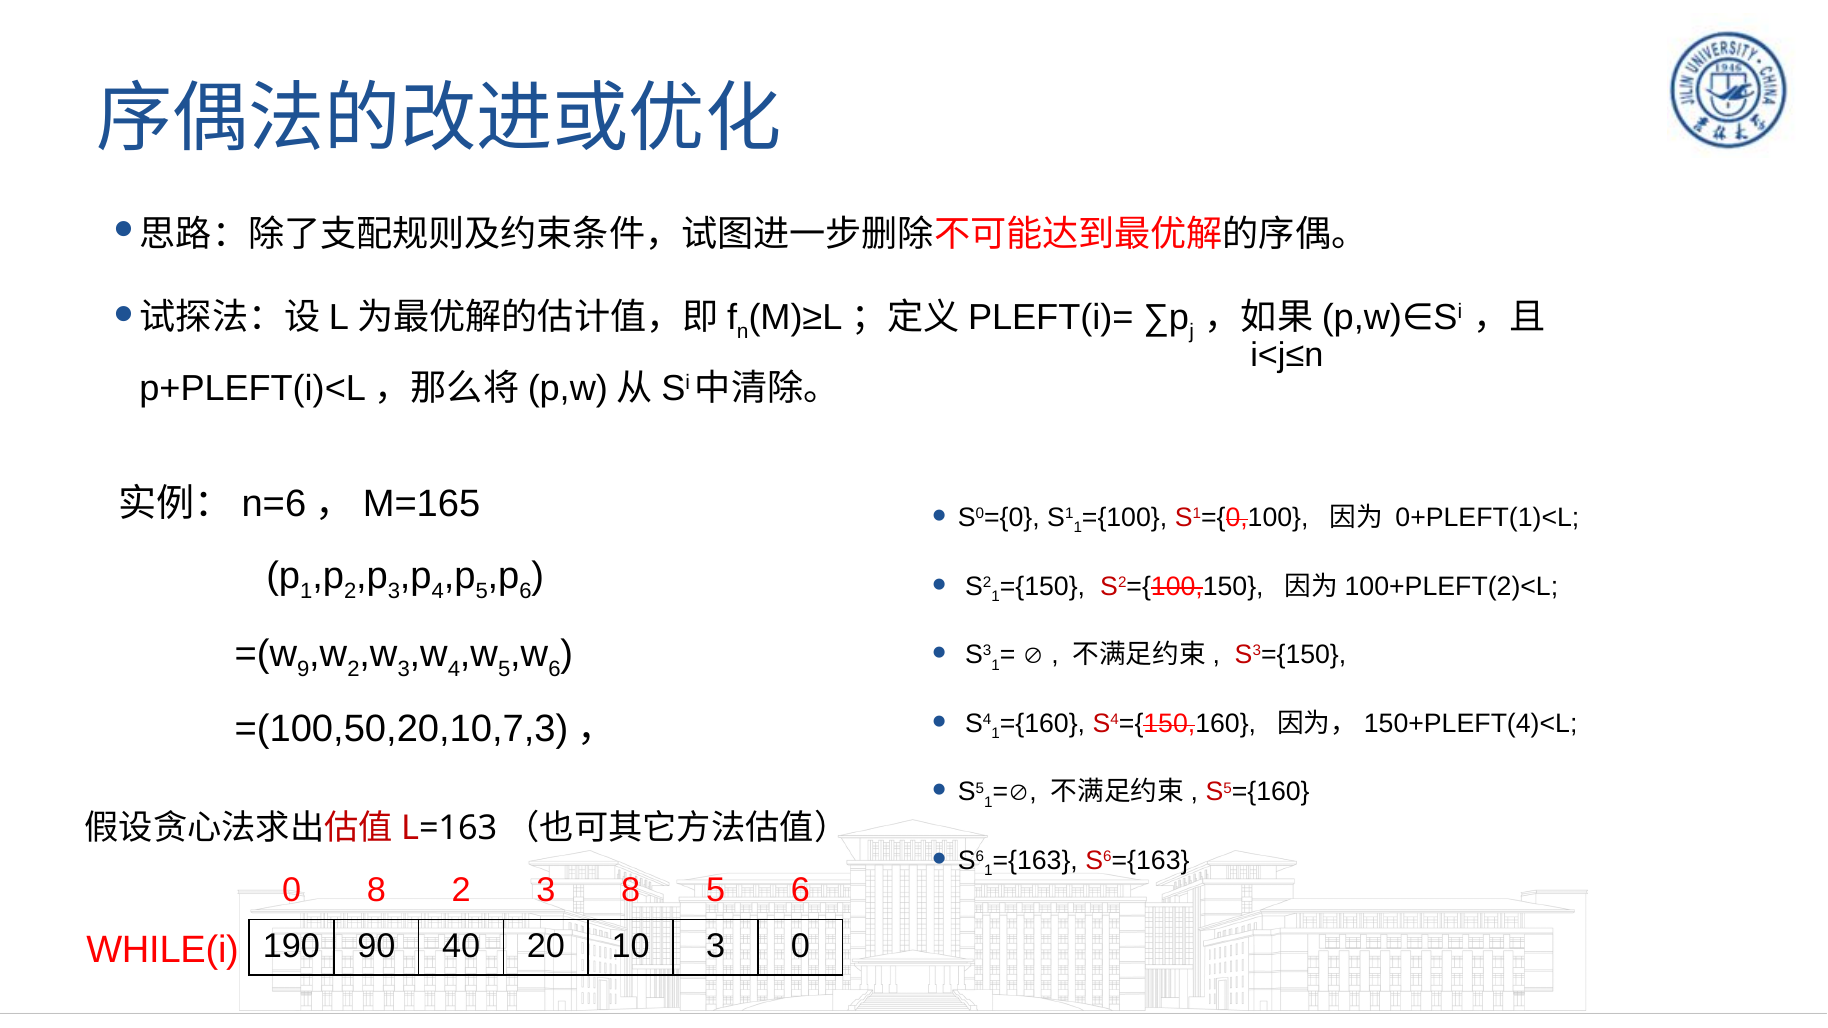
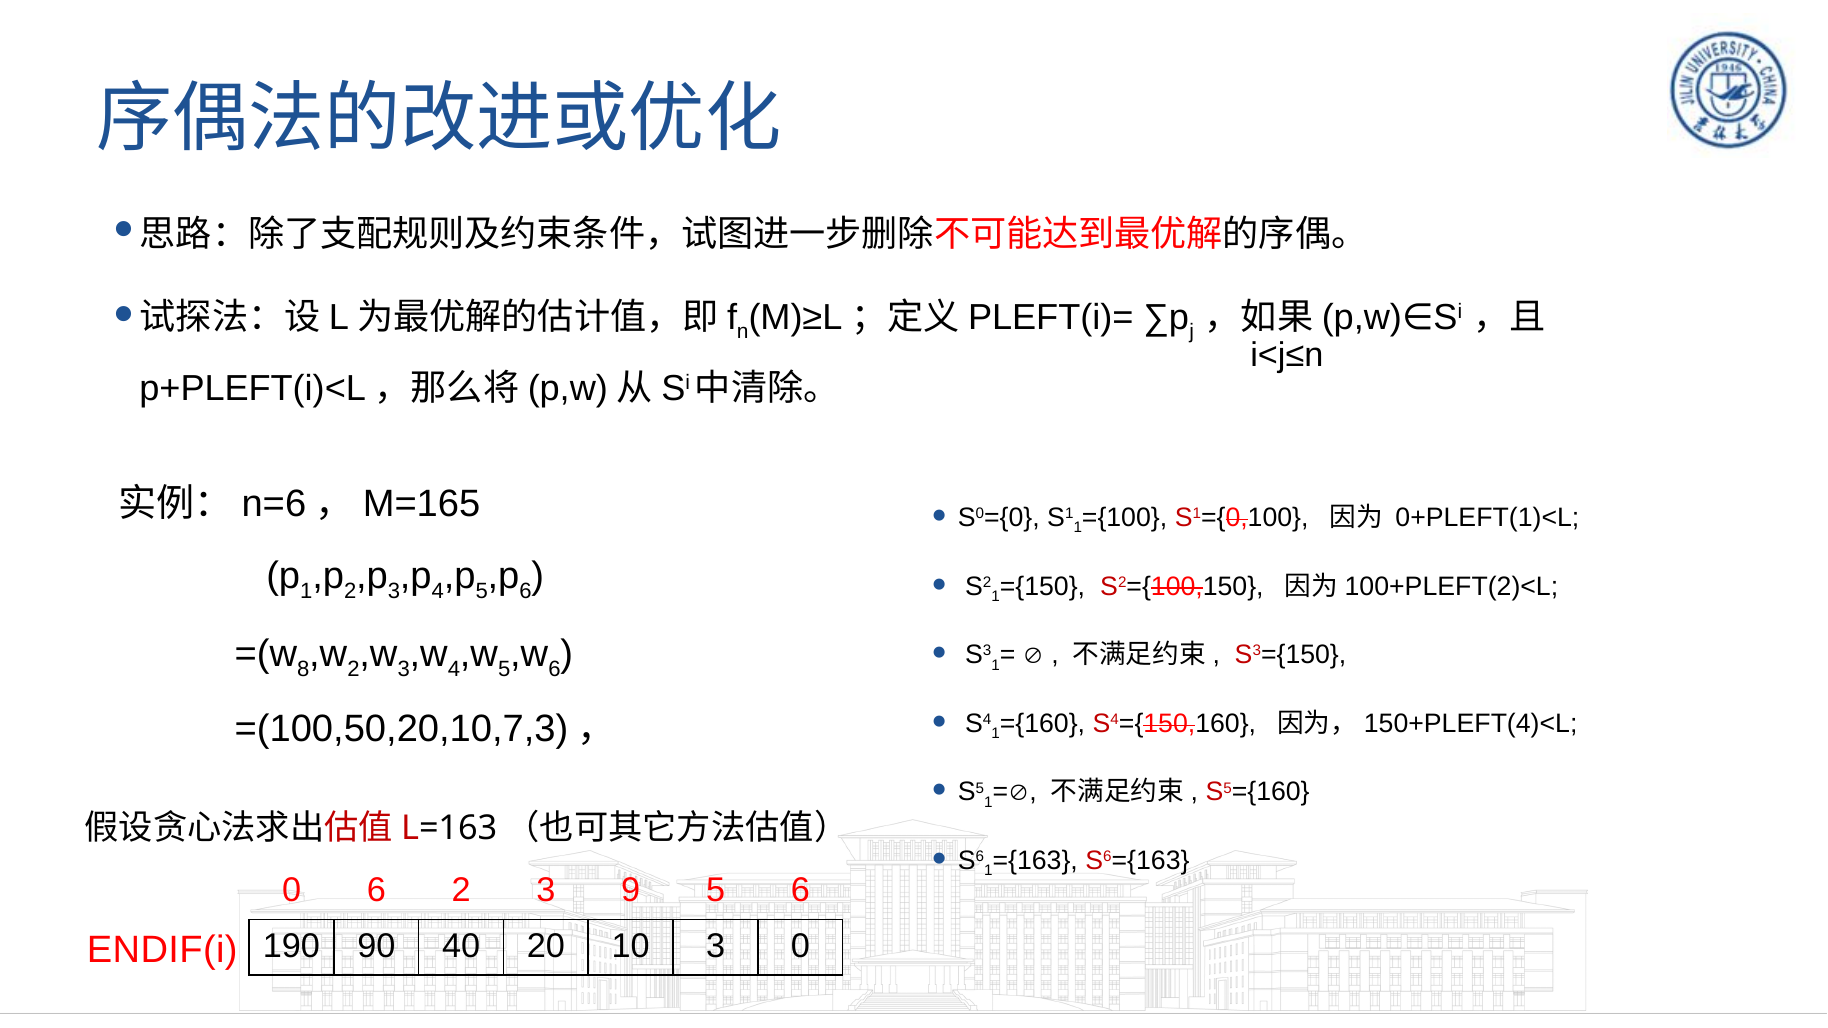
9: 9 -> 8
0 8: 8 -> 6
3 8: 8 -> 9
WHILE(i: WHILE(i -> ENDIF(i
